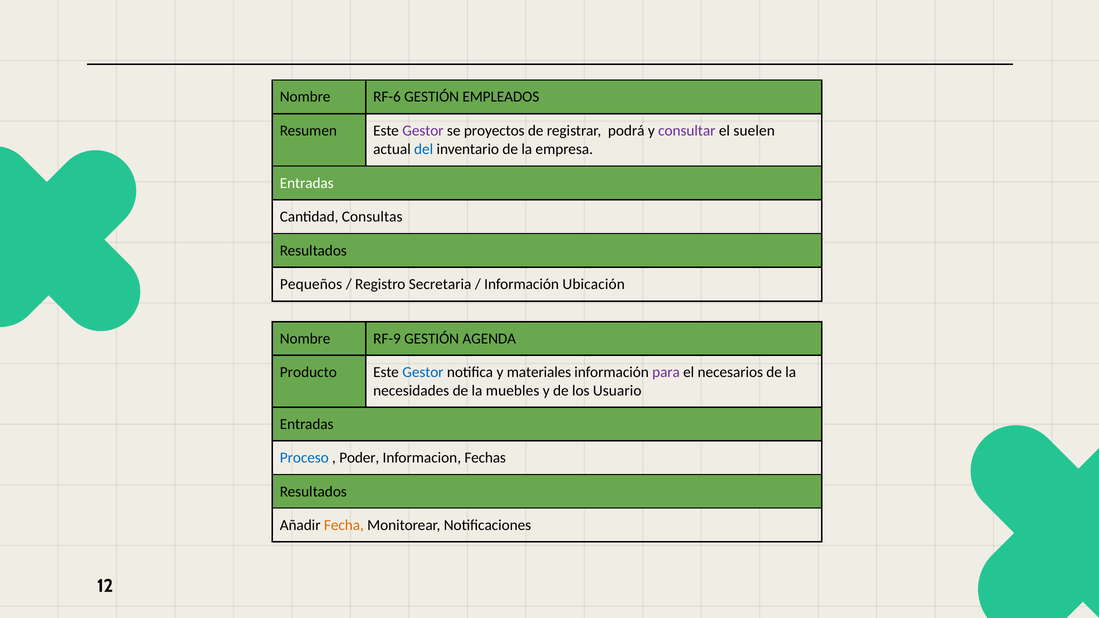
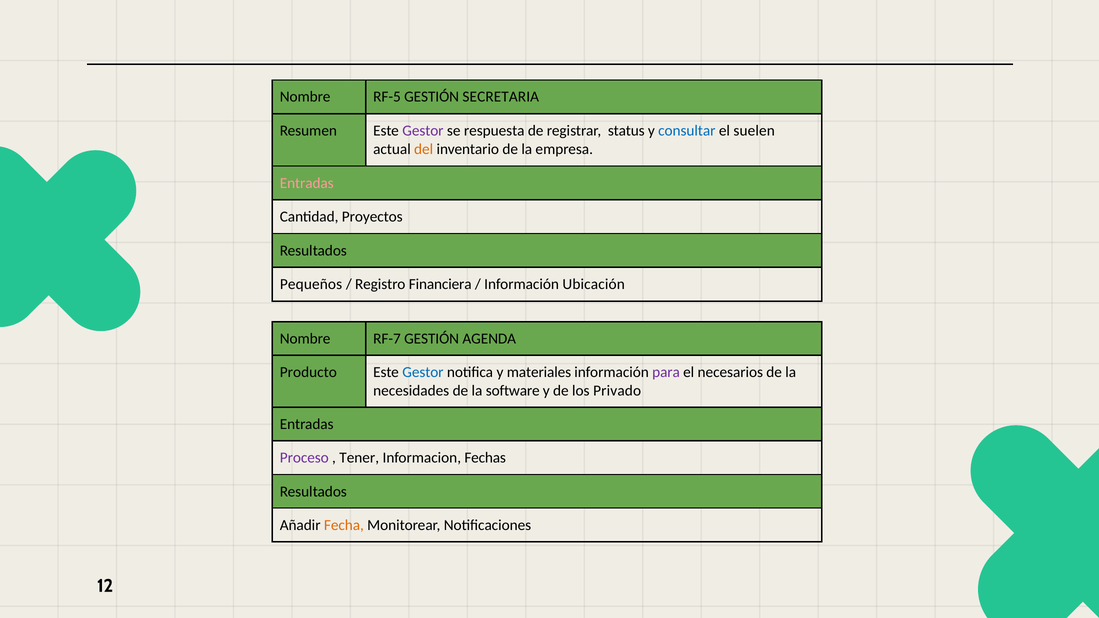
RF-6: RF-6 -> RF-5
EMPLEADOS: EMPLEADOS -> SECRETARIA
proyectos: proyectos -> respuesta
podrá: podrá -> status
consultar colour: purple -> blue
del colour: blue -> orange
Entradas at (307, 183) colour: white -> pink
Consultas: Consultas -> Proyectos
Secretaria: Secretaria -> Financiera
RF-9: RF-9 -> RF-7
muebles: muebles -> software
Usuario: Usuario -> Privado
Proceso colour: blue -> purple
Poder: Poder -> Tener
